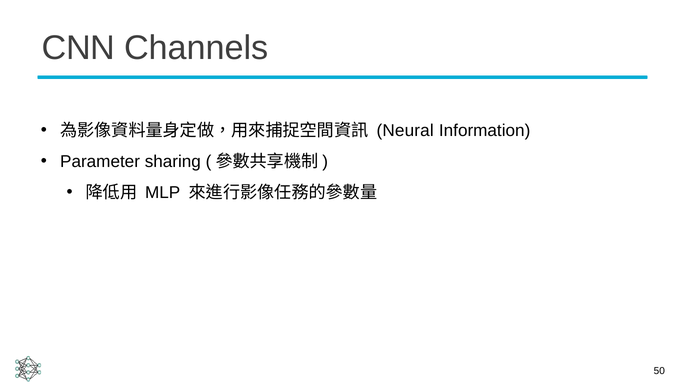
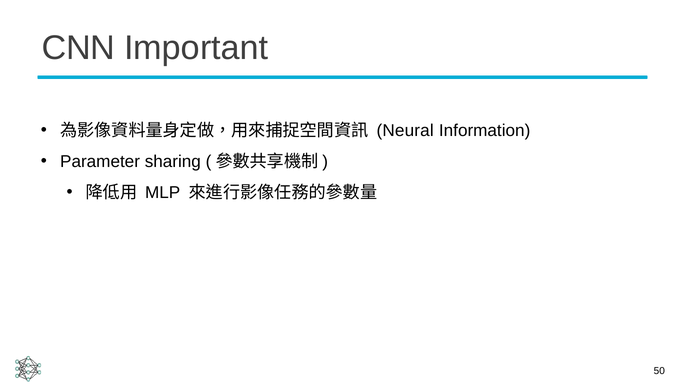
Channels: Channels -> Important
